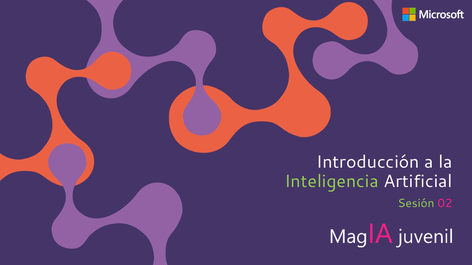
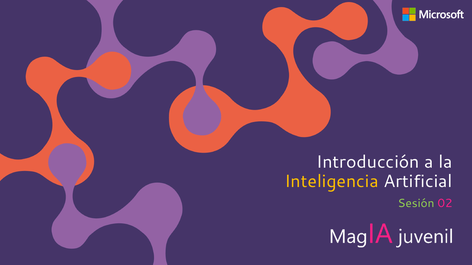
Inteligencia colour: light green -> yellow
